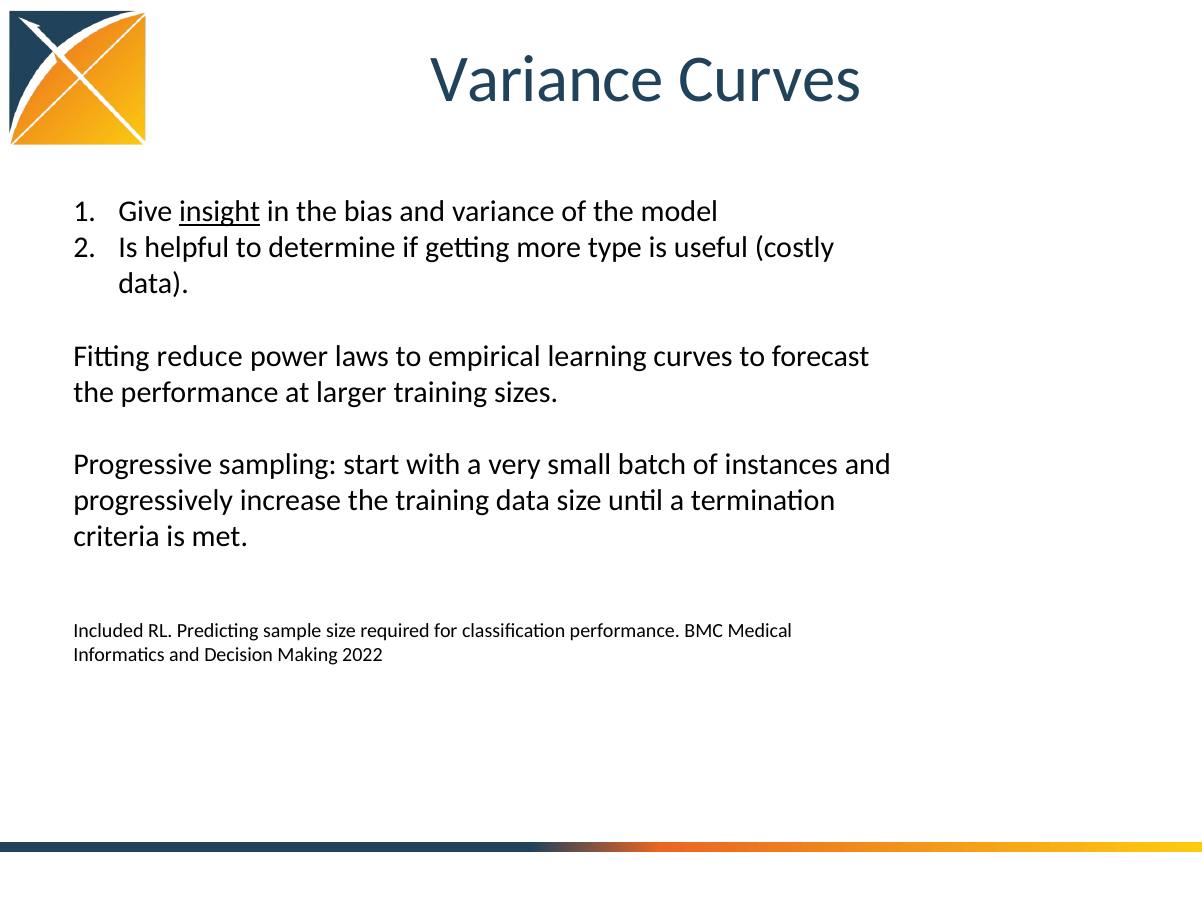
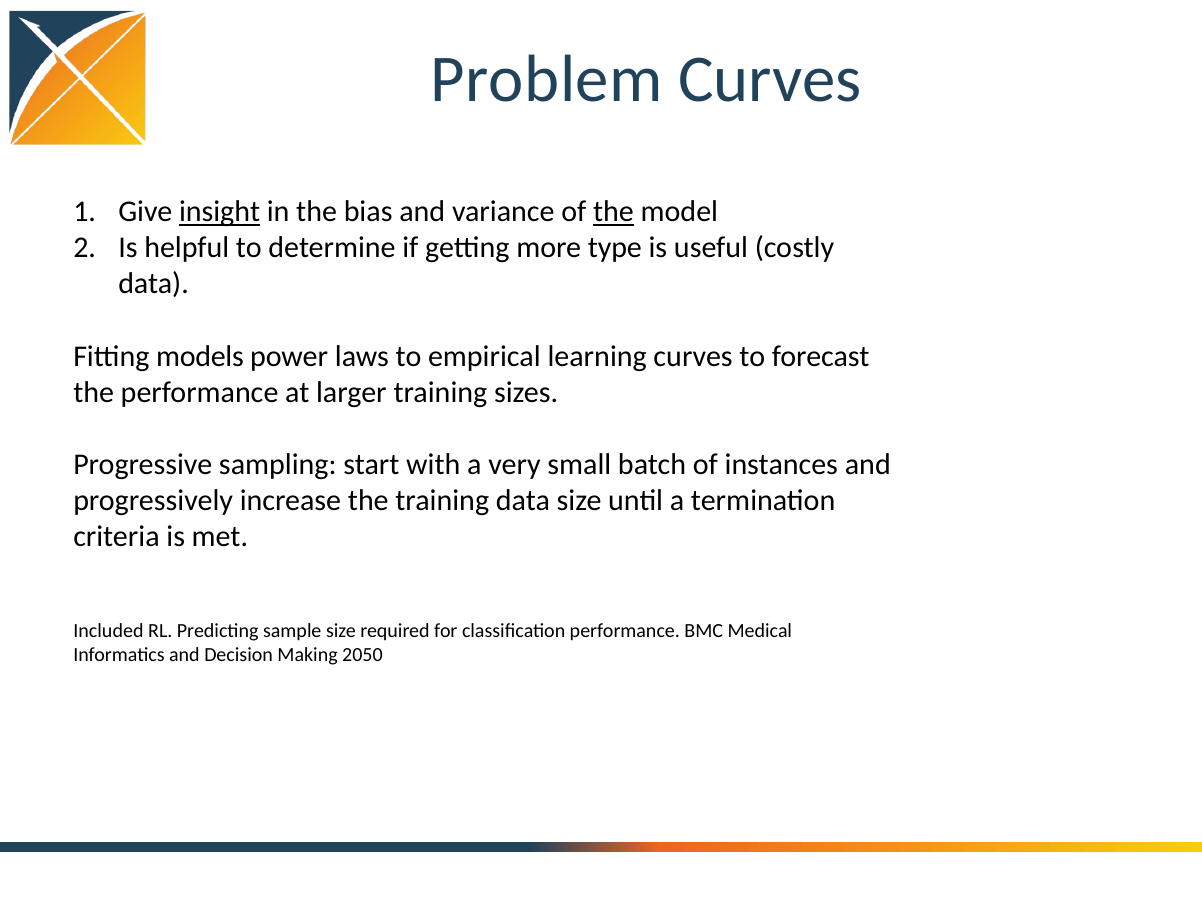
Variance at (547, 80): Variance -> Problem
the at (613, 212) underline: none -> present
reduce: reduce -> models
2022: 2022 -> 2050
